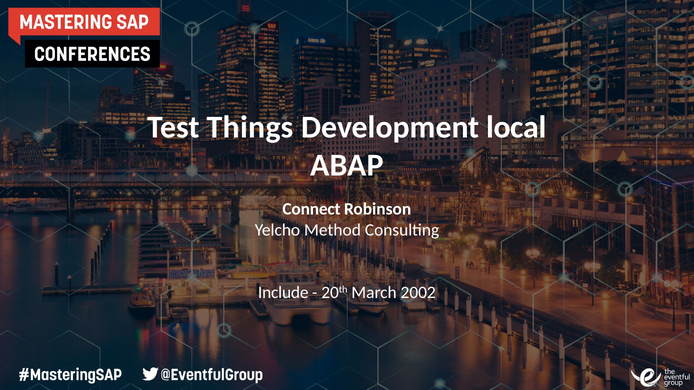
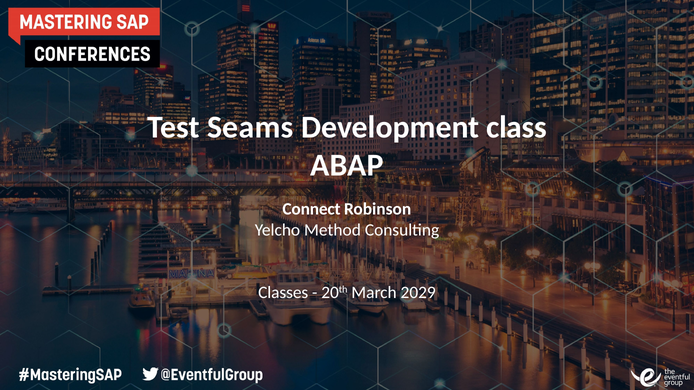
Things: Things -> Seams
local: local -> class
Include: Include -> Classes
2002: 2002 -> 2029
